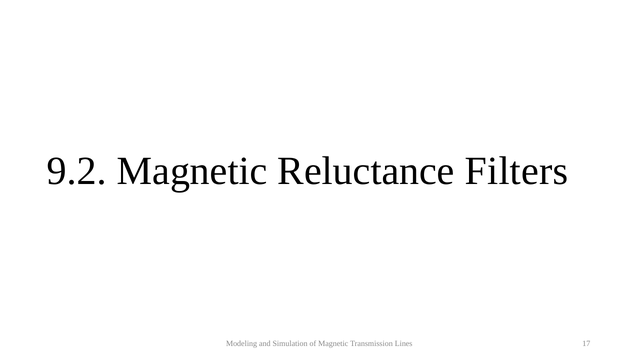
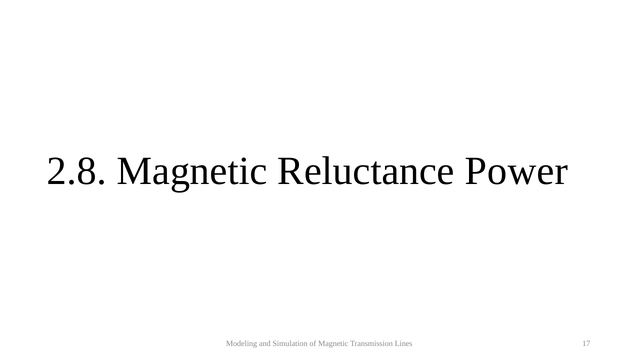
9.2: 9.2 -> 2.8
Filters: Filters -> Power
